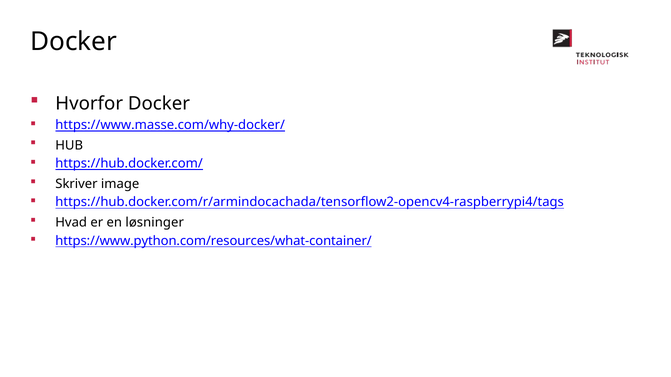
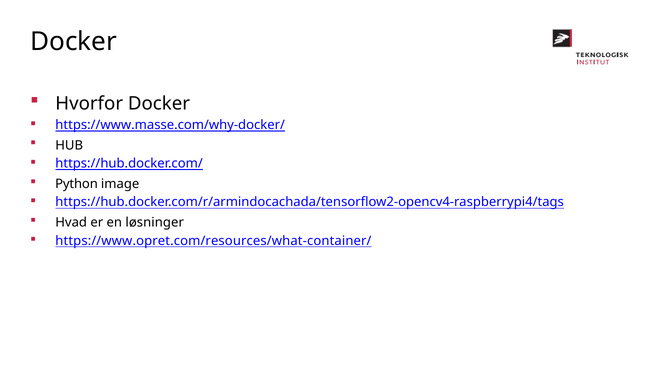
Skriver: Skriver -> Python
https://www.python.com/resources/what-container/: https://www.python.com/resources/what-container/ -> https://www.opret.com/resources/what-container/
